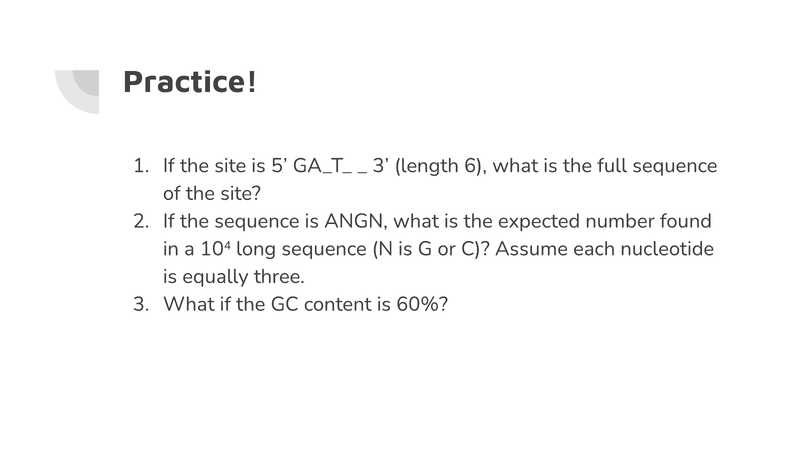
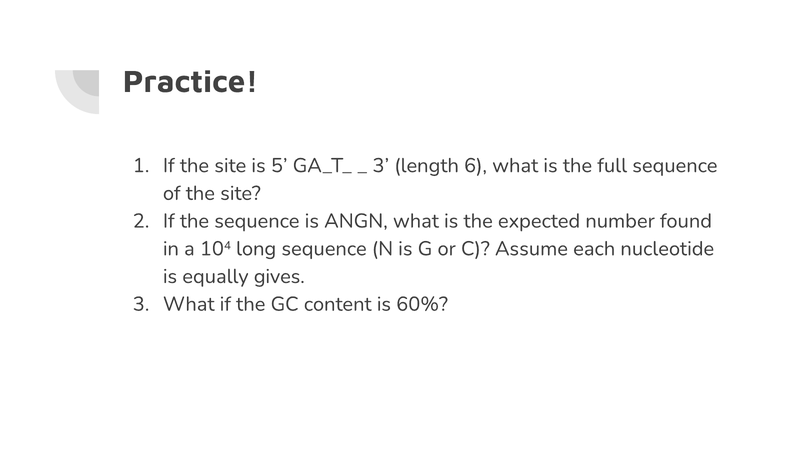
three: three -> gives
